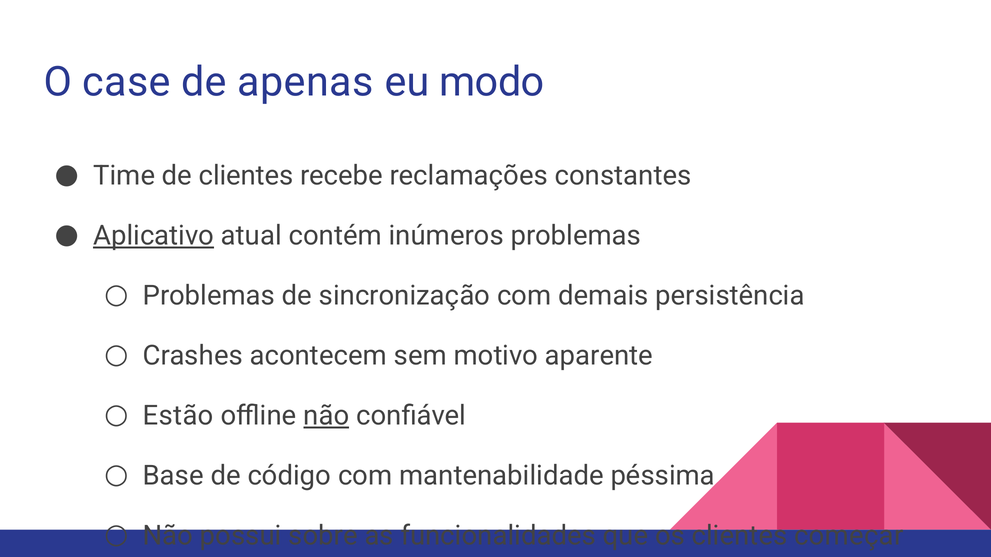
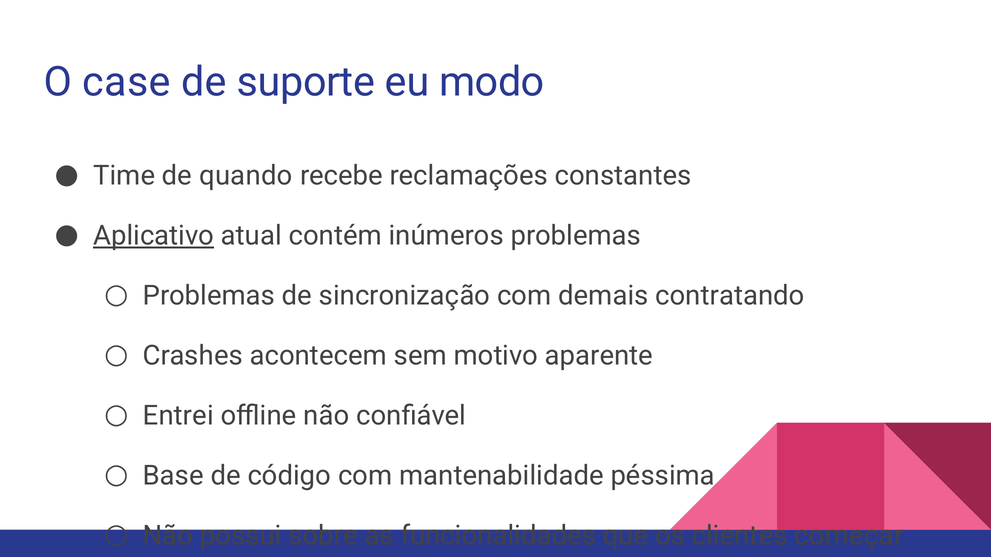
apenas: apenas -> suporte
de clientes: clientes -> quando
persistência: persistência -> contratando
Estão: Estão -> Entrei
não at (326, 416) underline: present -> none
